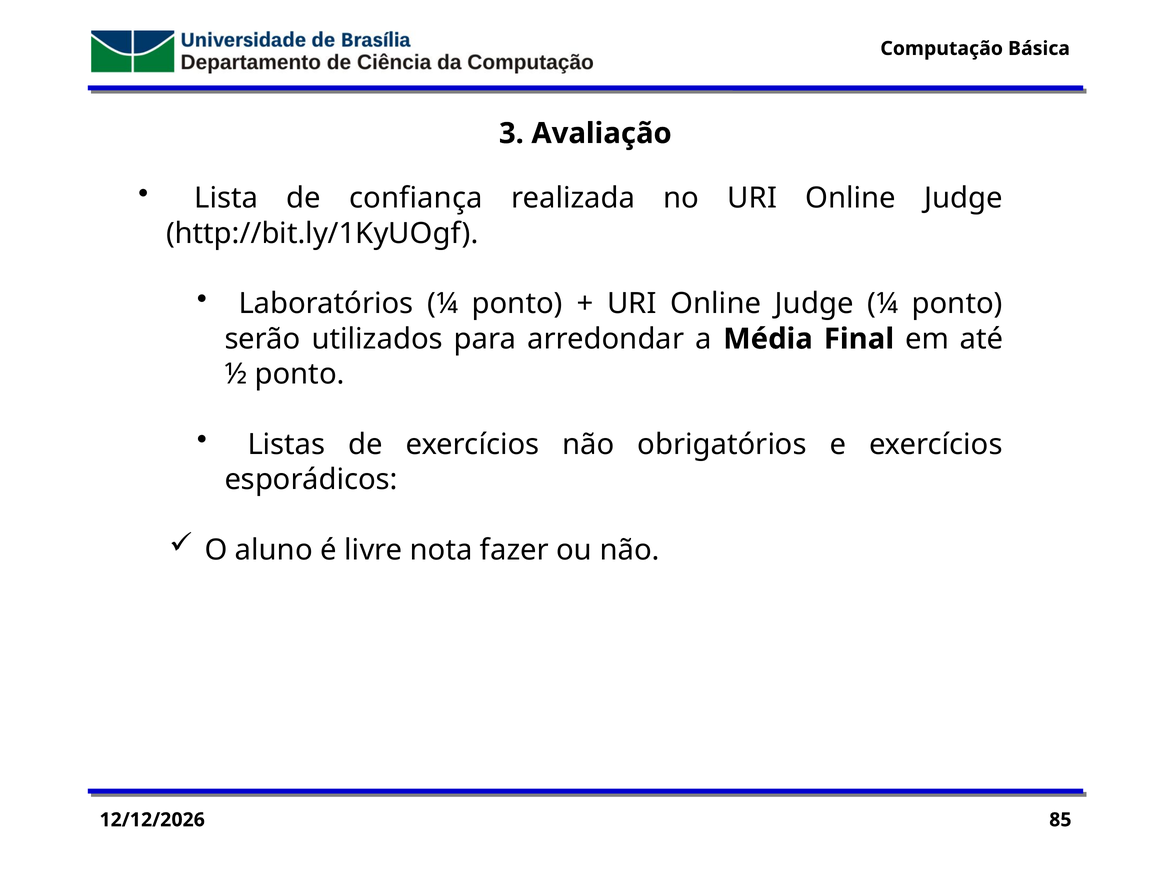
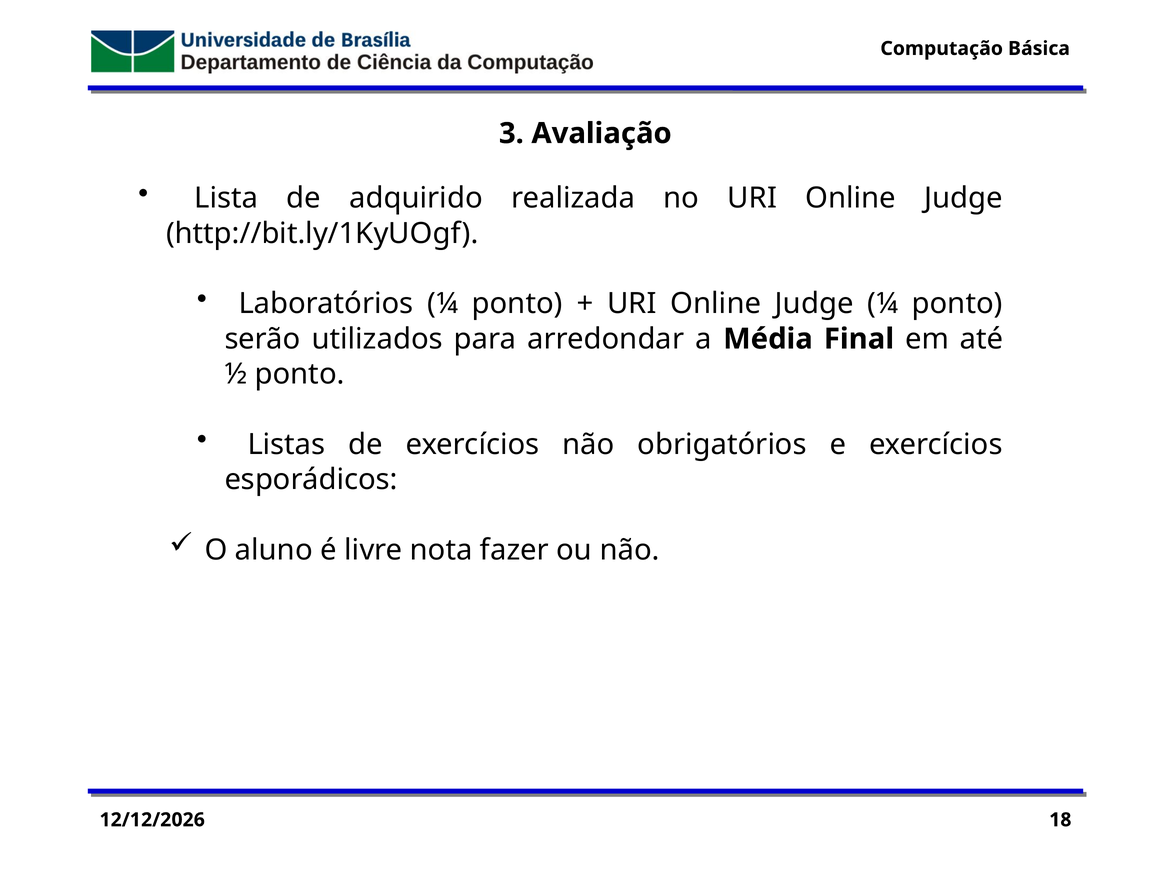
confiança: confiança -> adquirido
85: 85 -> 18
